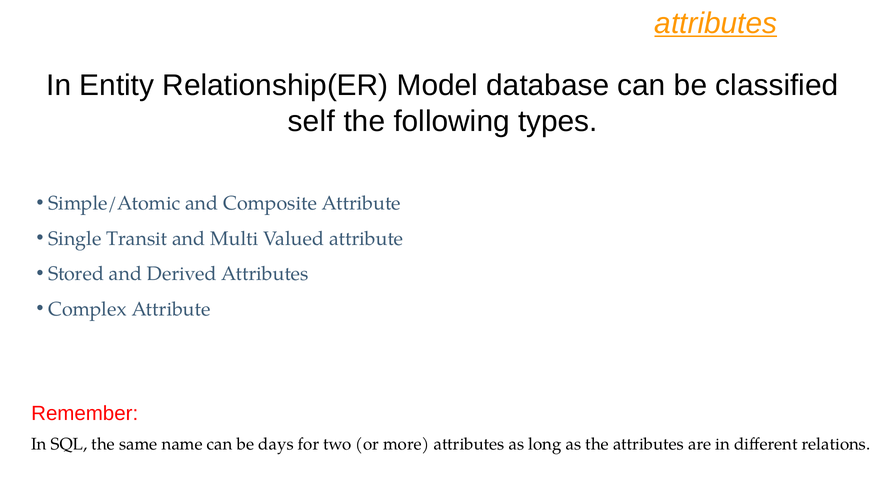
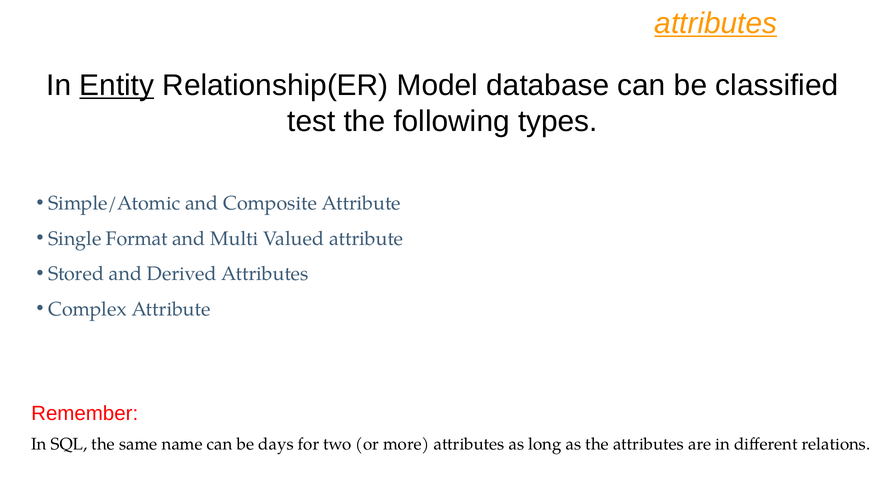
Entity underline: none -> present
self: self -> test
Transit: Transit -> Format
